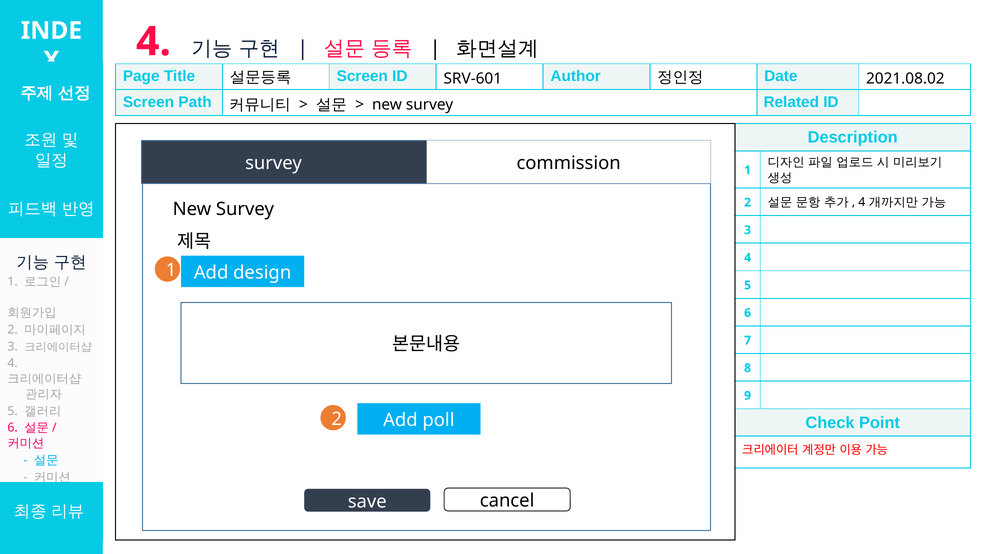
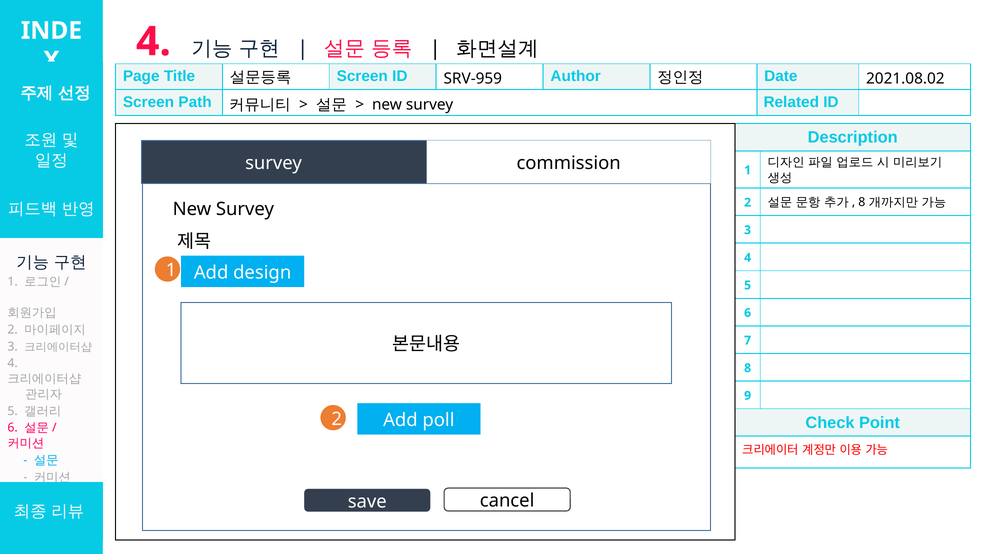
SRV-601: SRV-601 -> SRV-959
4 at (862, 202): 4 -> 8
